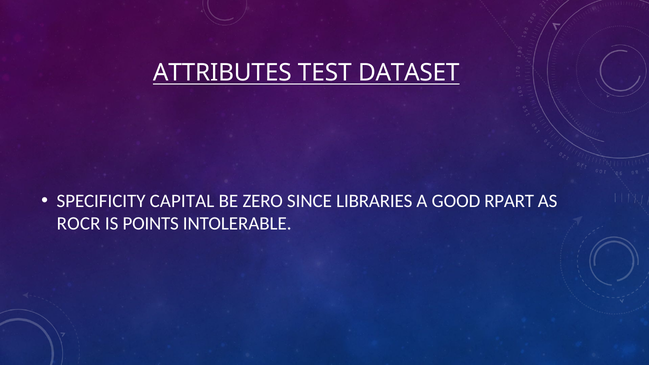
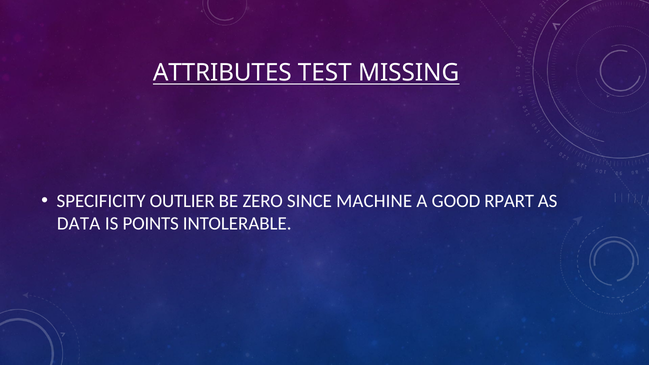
DATASET: DATASET -> MISSING
CAPITAL: CAPITAL -> OUTLIER
LIBRARIES: LIBRARIES -> MACHINE
ROCR: ROCR -> DATA
